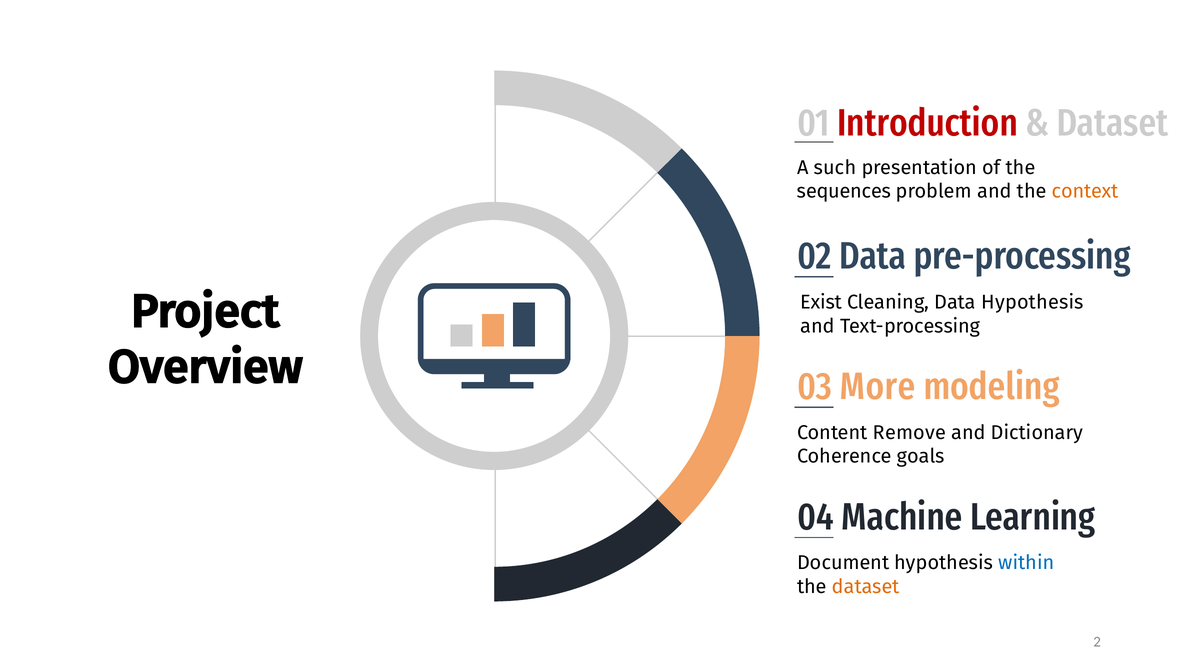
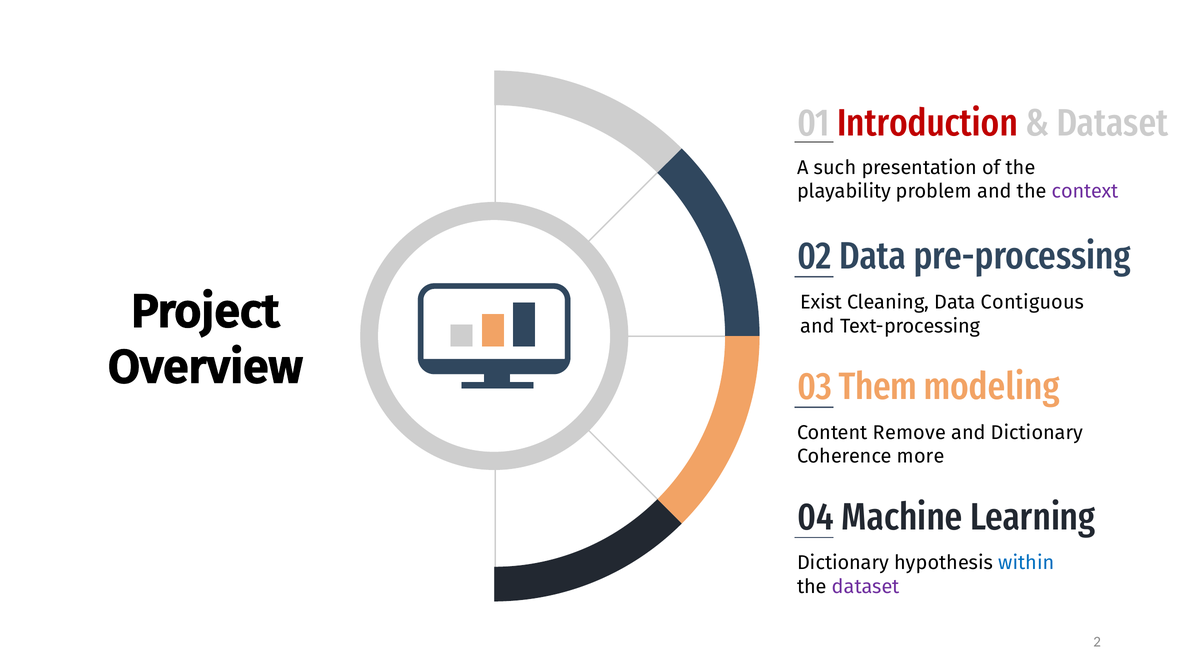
sequences: sequences -> playability
context colour: orange -> purple
Data Hypothesis: Hypothesis -> Contiguous
More: More -> Them
goals: goals -> more
Document at (843, 563): Document -> Dictionary
dataset at (866, 587) colour: orange -> purple
